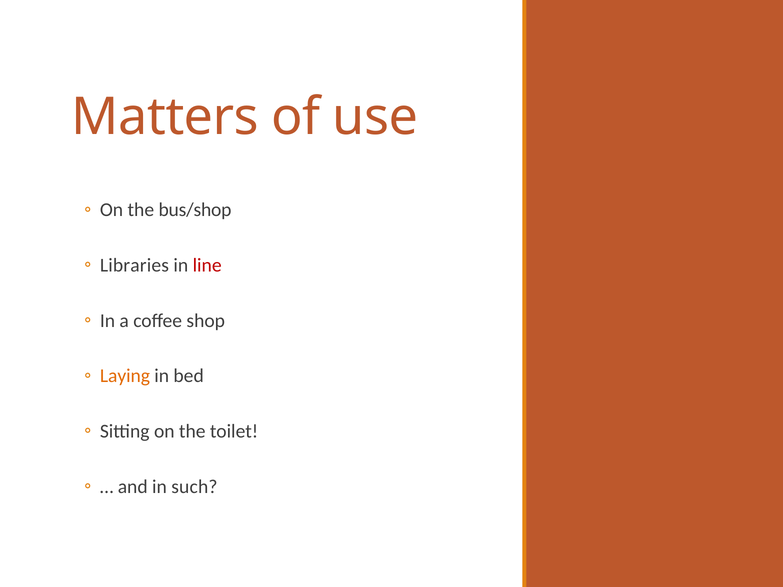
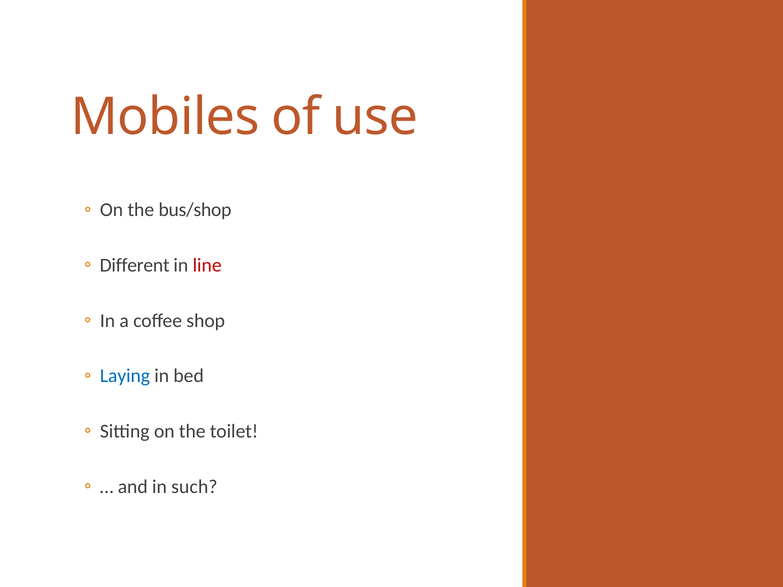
Matters: Matters -> Mobiles
Libraries: Libraries -> Different
Laying colour: orange -> blue
